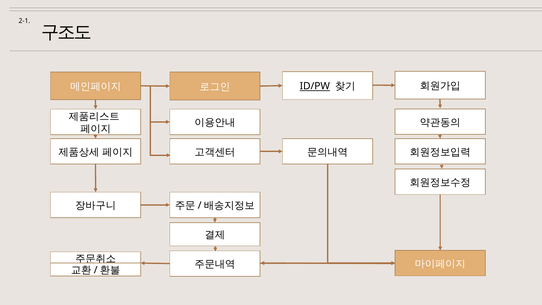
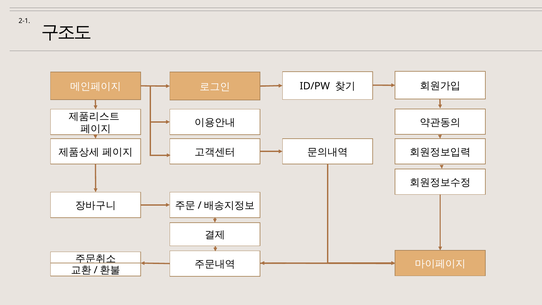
ID/PW underline: present -> none
